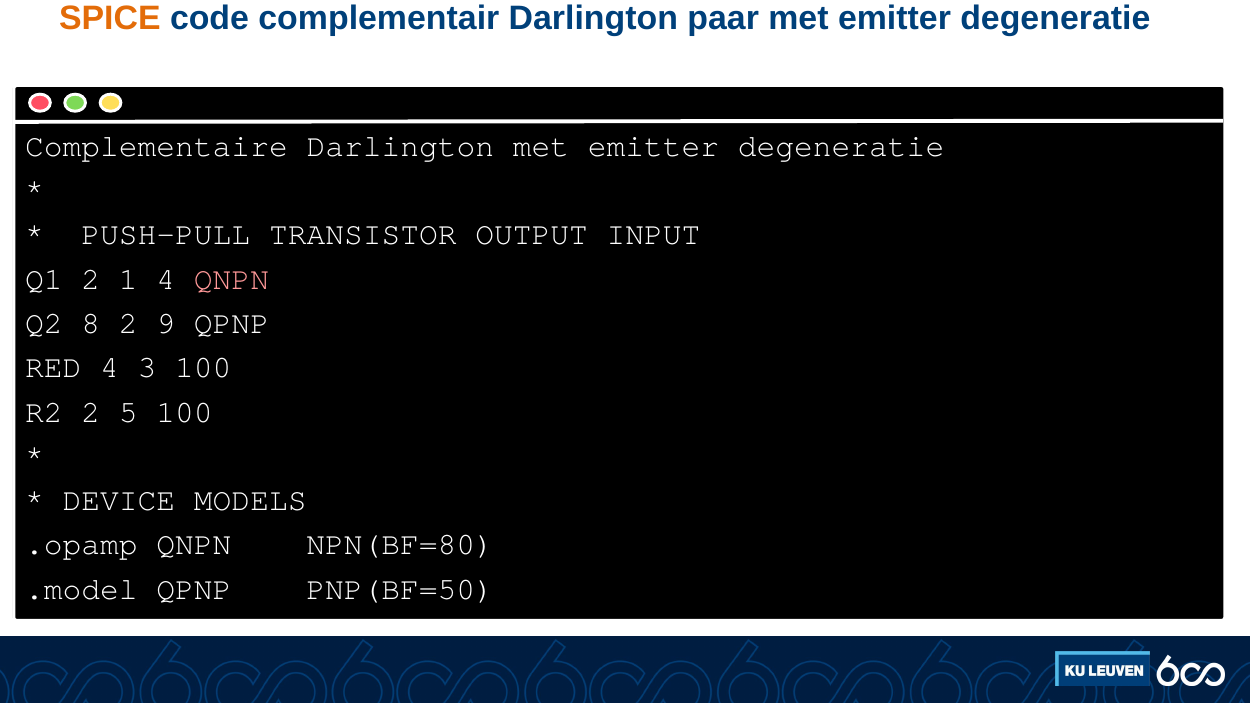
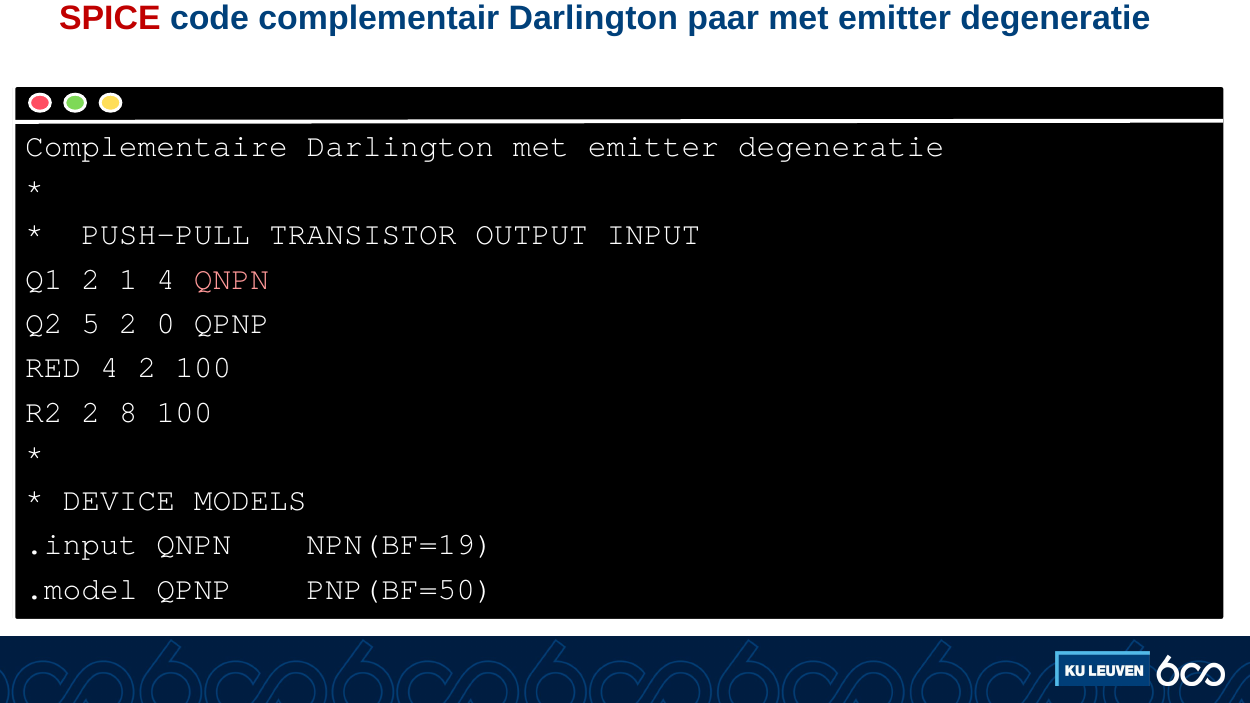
SPICE colour: orange -> red
8: 8 -> 5
9: 9 -> 0
4 3: 3 -> 2
5: 5 -> 8
.opamp: .opamp -> .input
NPN(BF=80: NPN(BF=80 -> NPN(BF=19
